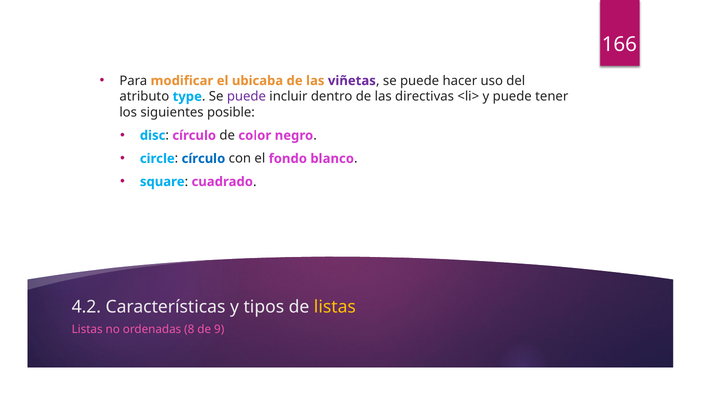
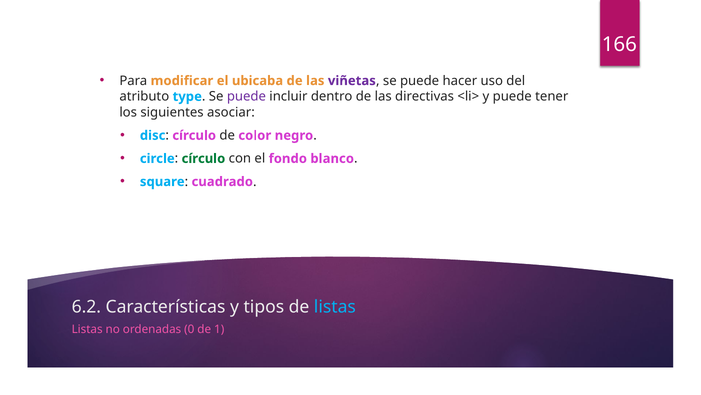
posible: posible -> asociar
círculo at (203, 158) colour: blue -> green
4.2: 4.2 -> 6.2
listas at (335, 306) colour: yellow -> light blue
8: 8 -> 0
9: 9 -> 1
